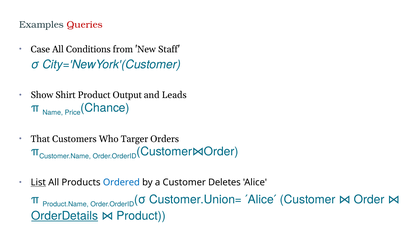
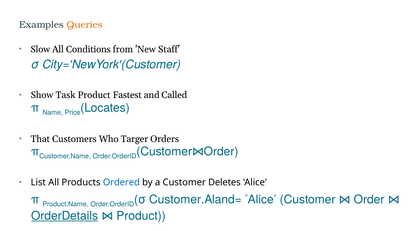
Queries colour: red -> orange
Case: Case -> Slow
Shirt: Shirt -> Task
Output: Output -> Fastest
Leads: Leads -> Called
Chance: Chance -> Locates
List underline: present -> none
Customer.Union=: Customer.Union= -> Customer.Aland=
